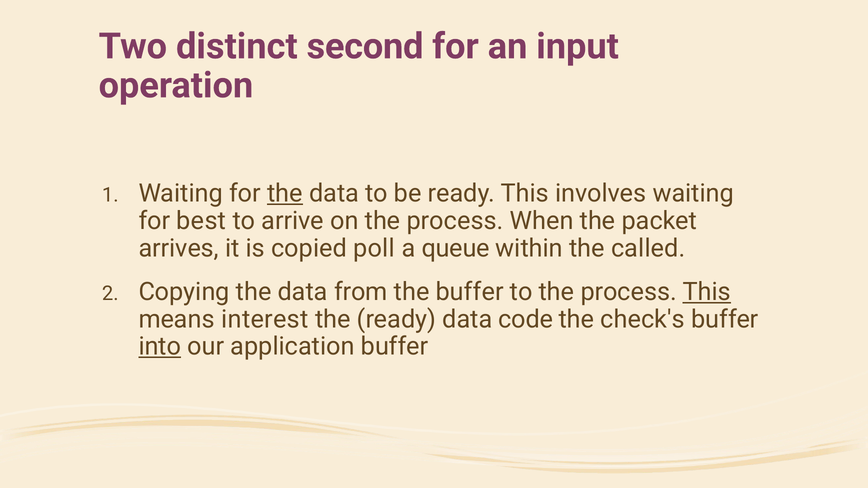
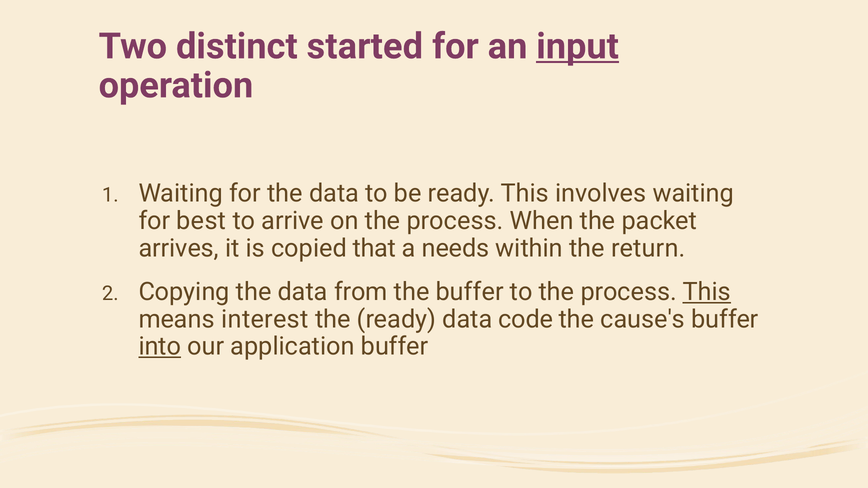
second: second -> started
input underline: none -> present
the at (285, 194) underline: present -> none
poll: poll -> that
queue: queue -> needs
called: called -> return
check's: check's -> cause's
